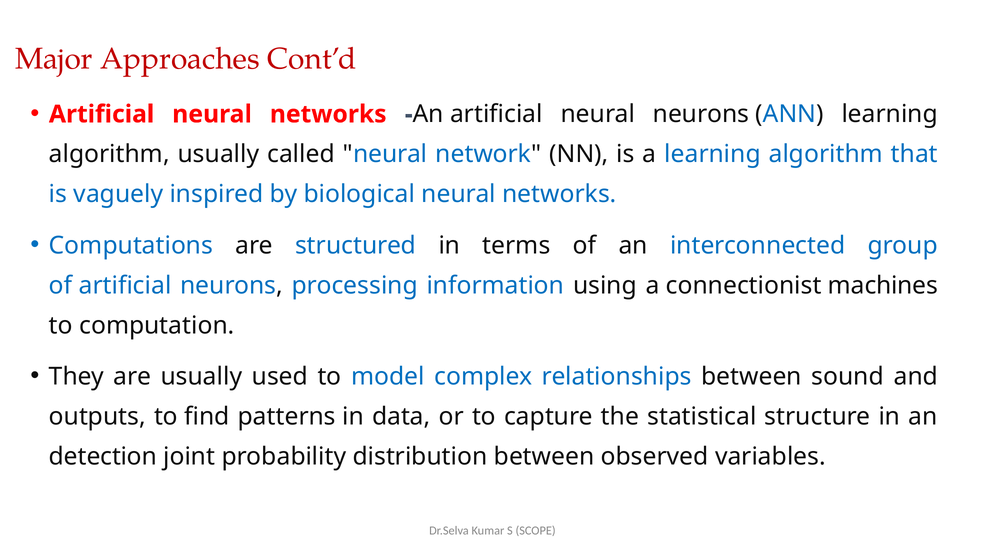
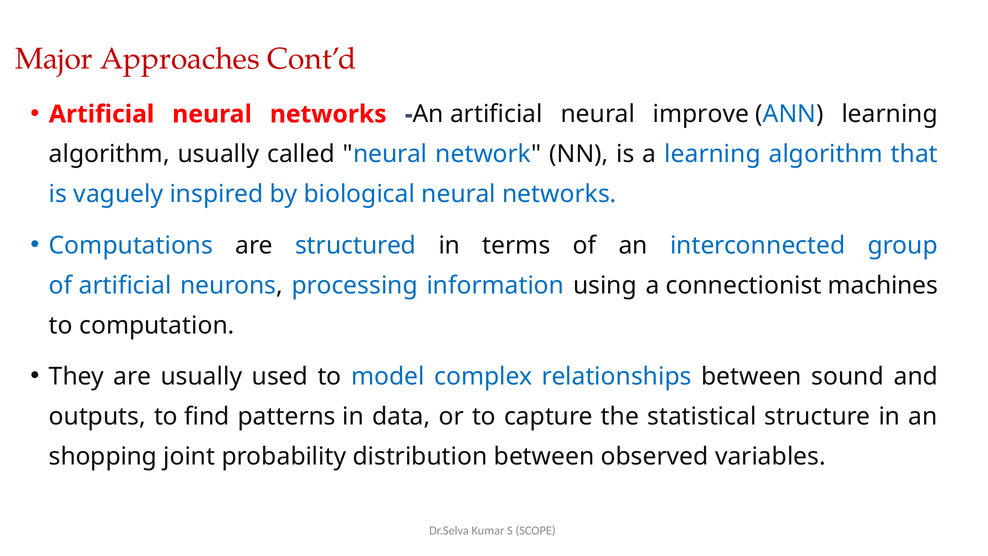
neural neurons: neurons -> improve
detection: detection -> shopping
